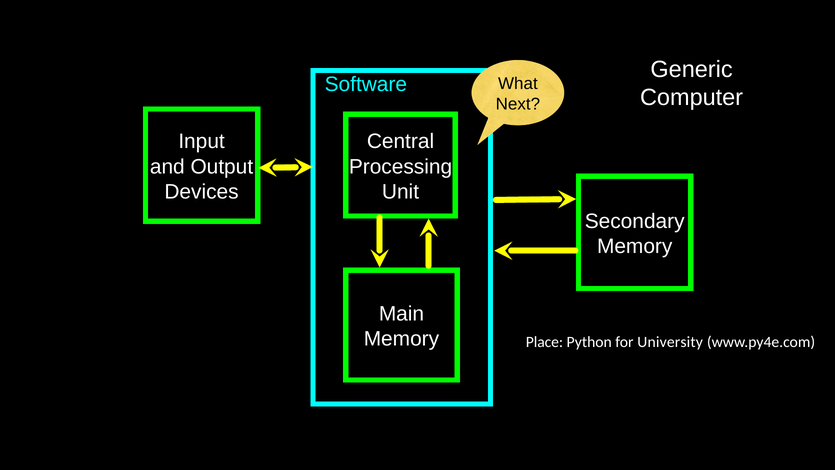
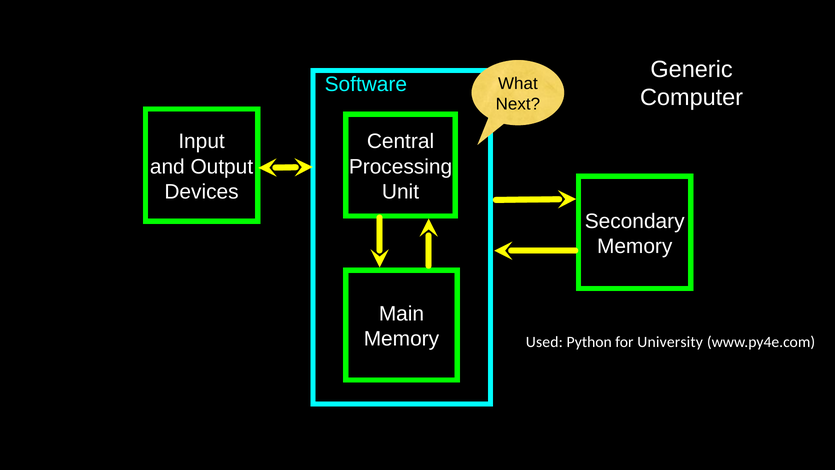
Place: Place -> Used
